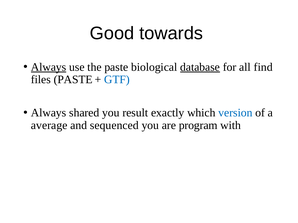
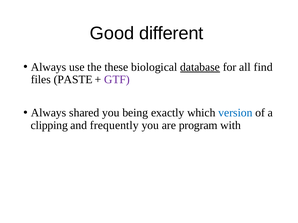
towards: towards -> different
Always at (49, 67) underline: present -> none
the paste: paste -> these
GTF colour: blue -> purple
result: result -> being
average: average -> clipping
sequenced: sequenced -> frequently
